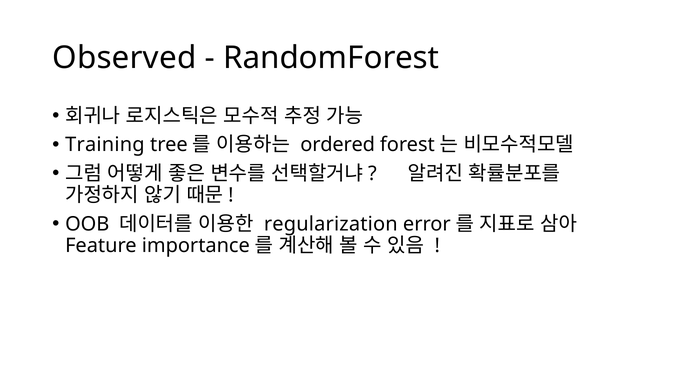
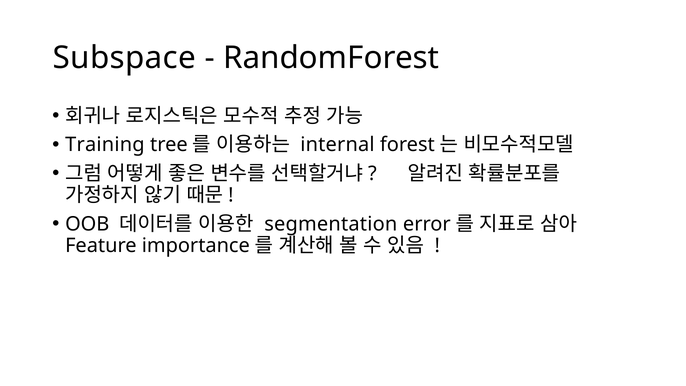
Observed: Observed -> Subspace
ordered: ordered -> internal
regularization: regularization -> segmentation
